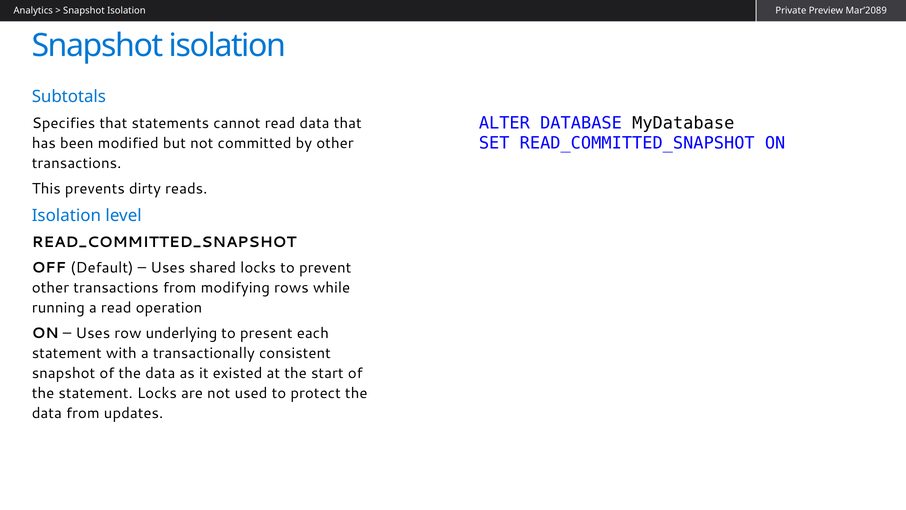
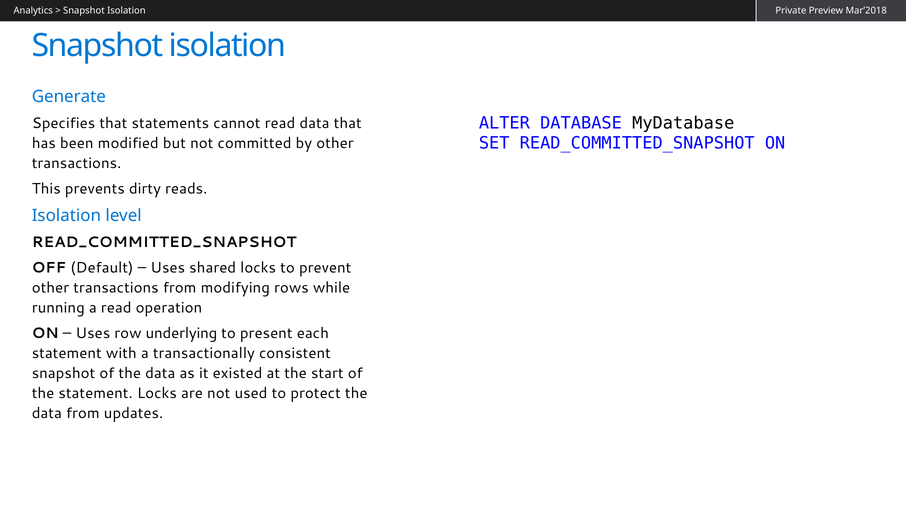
Mar’2089: Mar’2089 -> Mar’2018
Subtotals: Subtotals -> Generate
